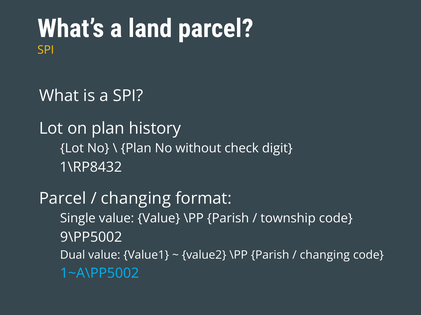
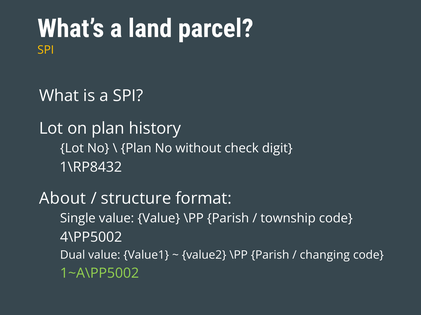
Parcel at (63, 199): Parcel -> About
changing at (136, 199): changing -> structure
9\PP5002: 9\PP5002 -> 4\PP5002
1~A\PP5002 colour: light blue -> light green
